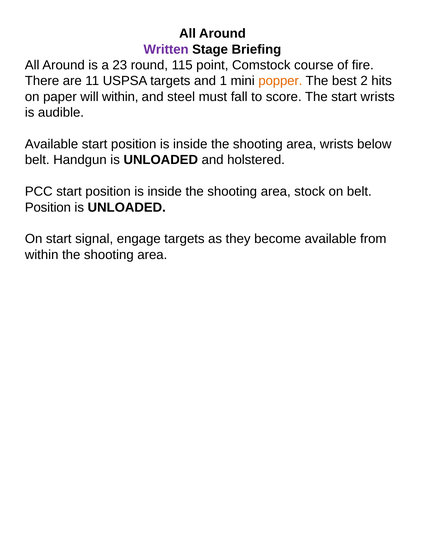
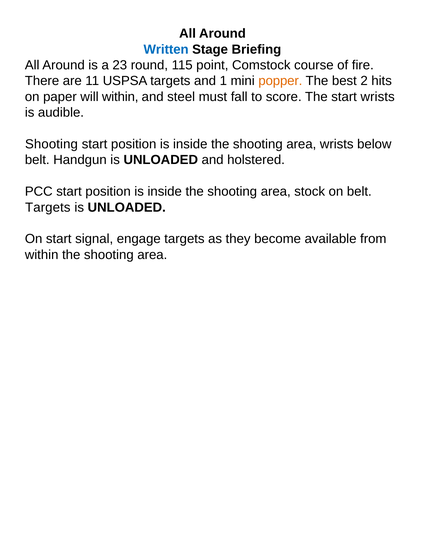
Written colour: purple -> blue
Available at (52, 144): Available -> Shooting
Position at (48, 207): Position -> Targets
